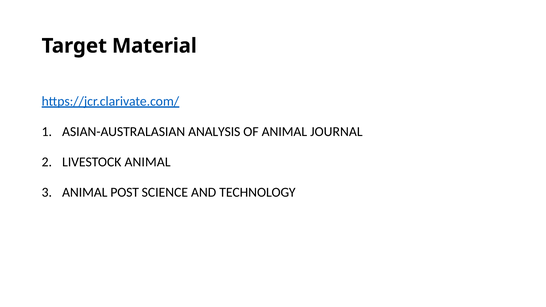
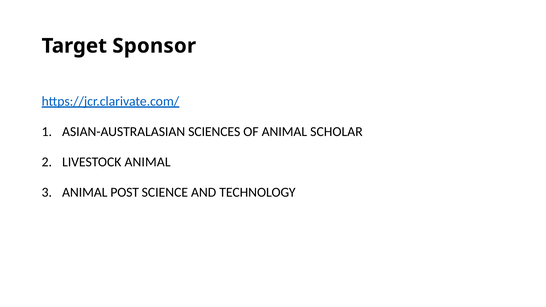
Material: Material -> Sponsor
ANALYSIS: ANALYSIS -> SCIENCES
JOURNAL: JOURNAL -> SCHOLAR
